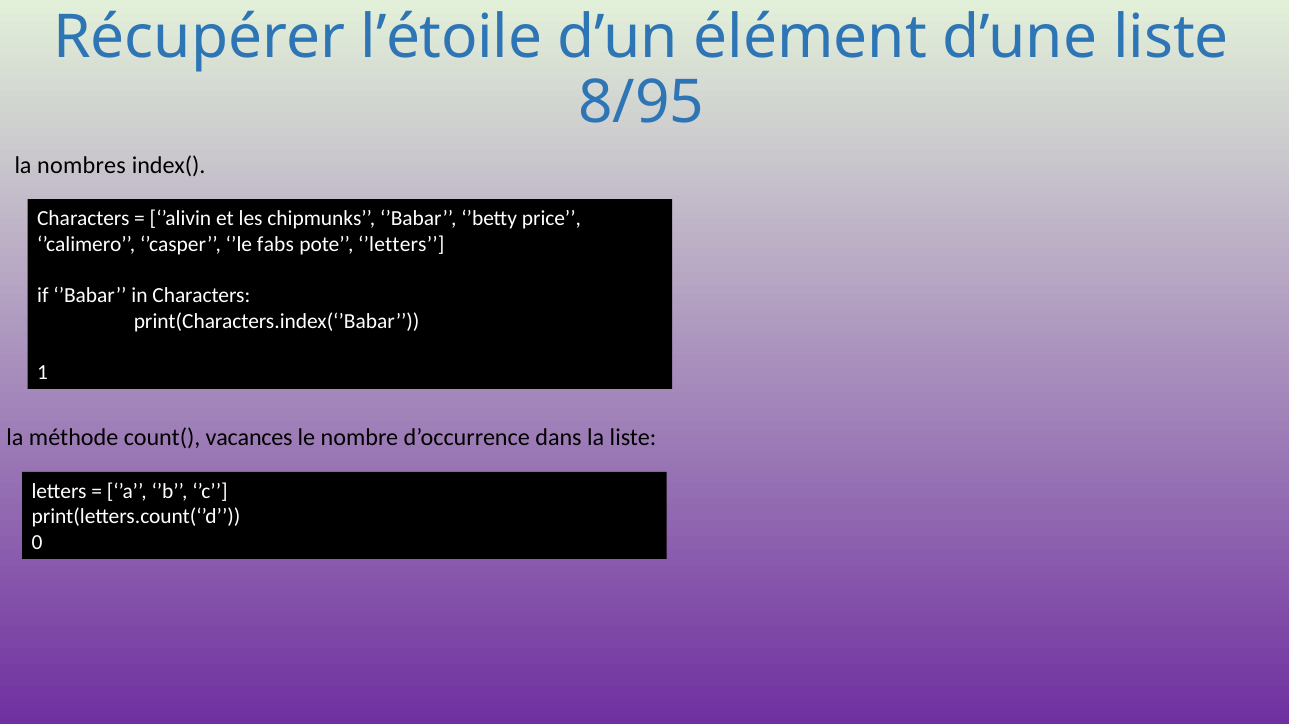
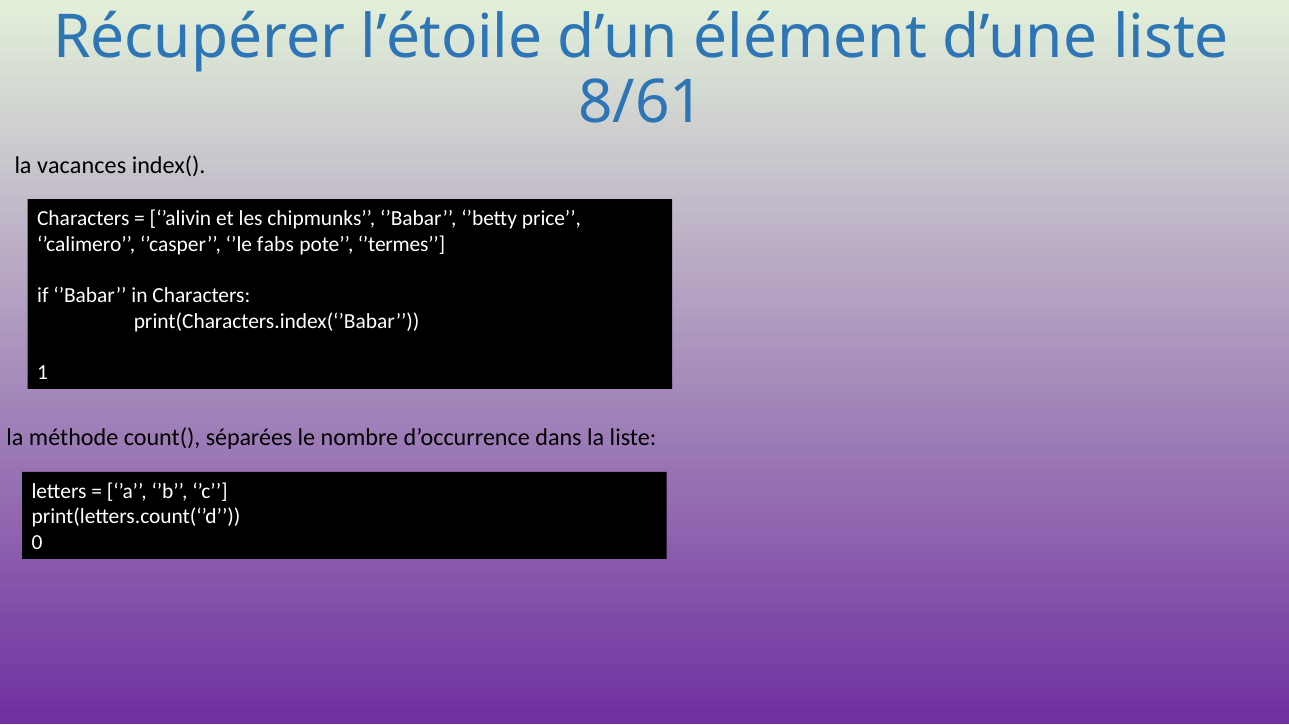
8/95: 8/95 -> 8/61
nombres: nombres -> vacances
’letters: ’letters -> ’termes
vacances: vacances -> séparées
